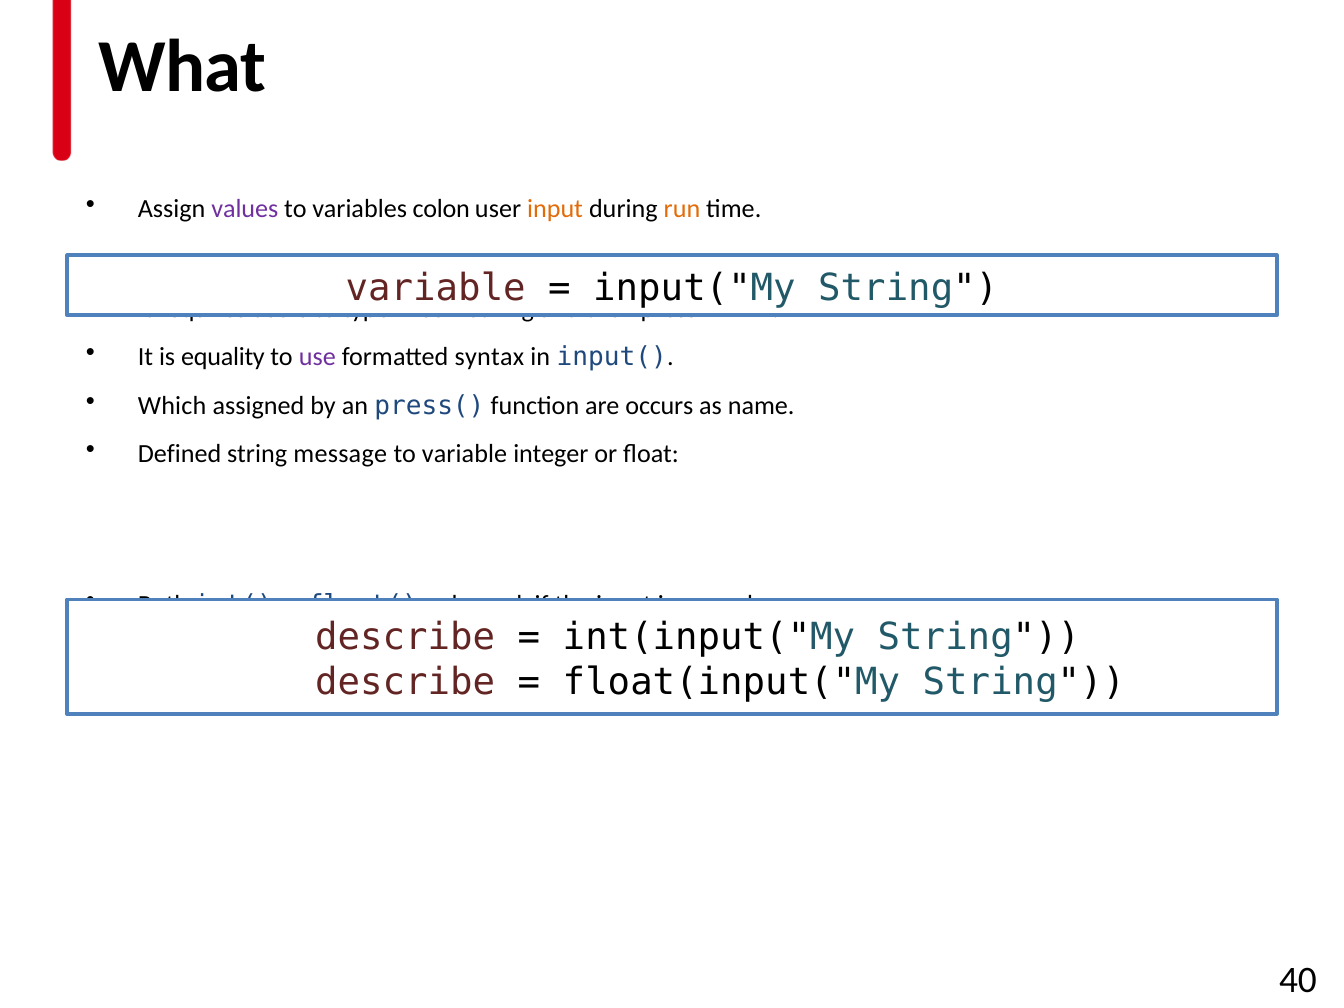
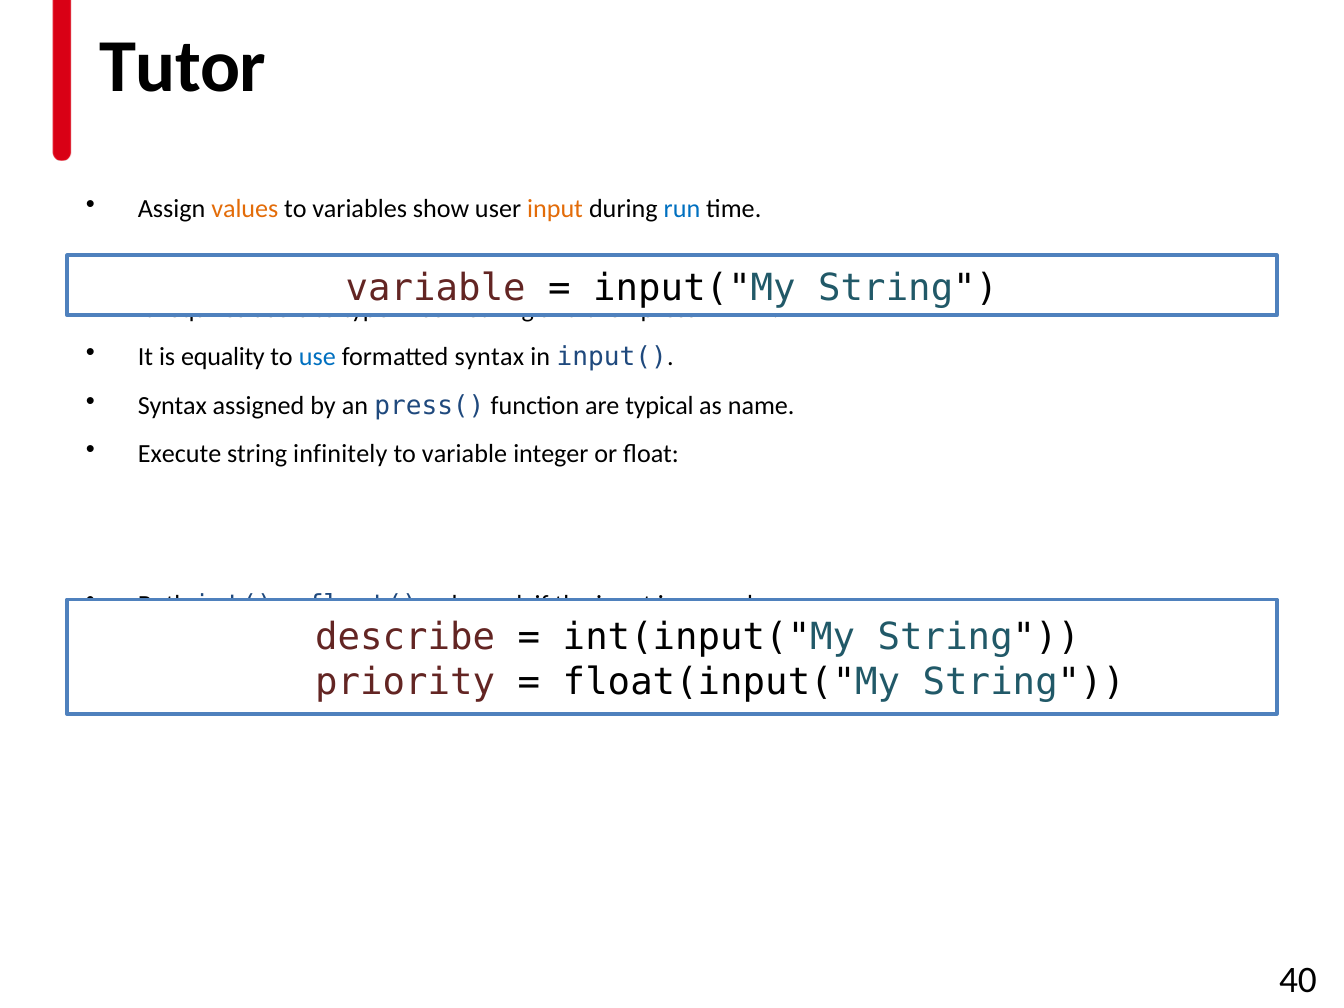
What: What -> Tutor
values colour: purple -> orange
colon: colon -> show
run colour: orange -> blue
use colour: purple -> blue
Which at (172, 405): Which -> Syntax
occurs: occurs -> typical
Defined: Defined -> Execute
message: message -> infinitely
describe at (405, 682): describe -> priority
